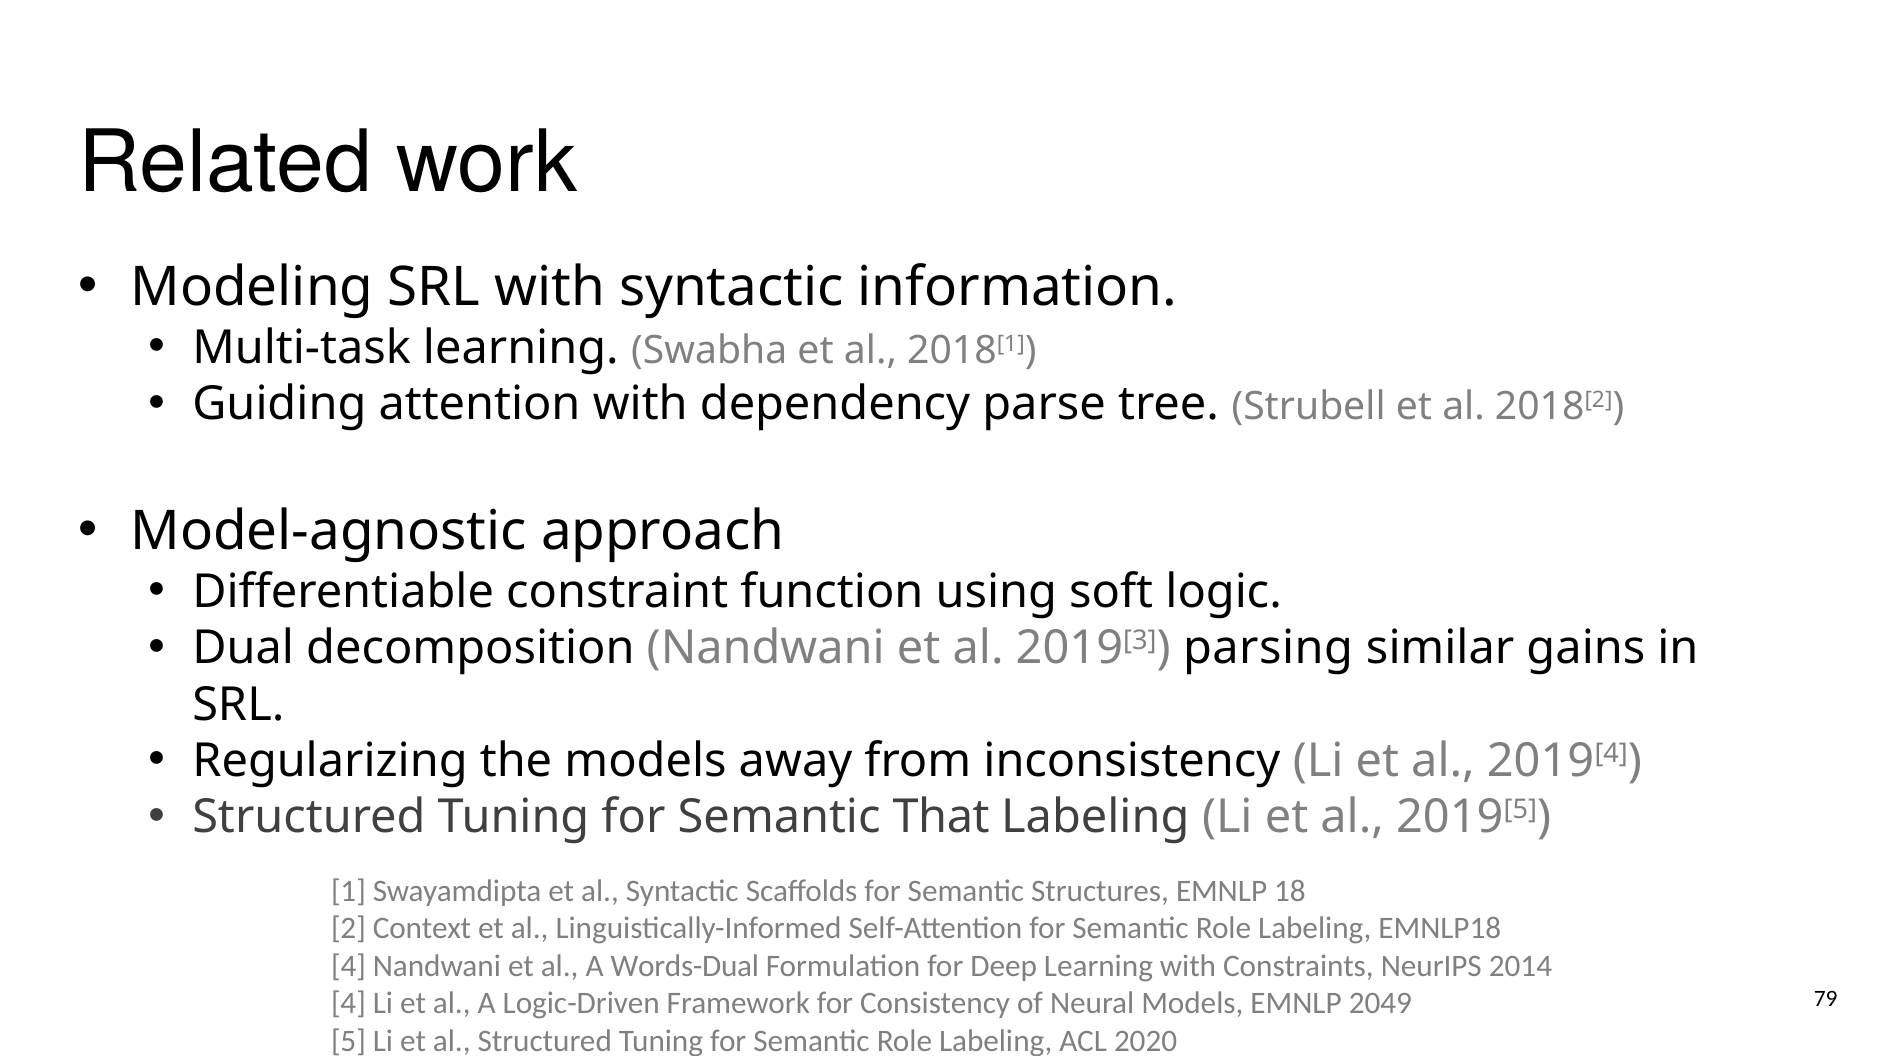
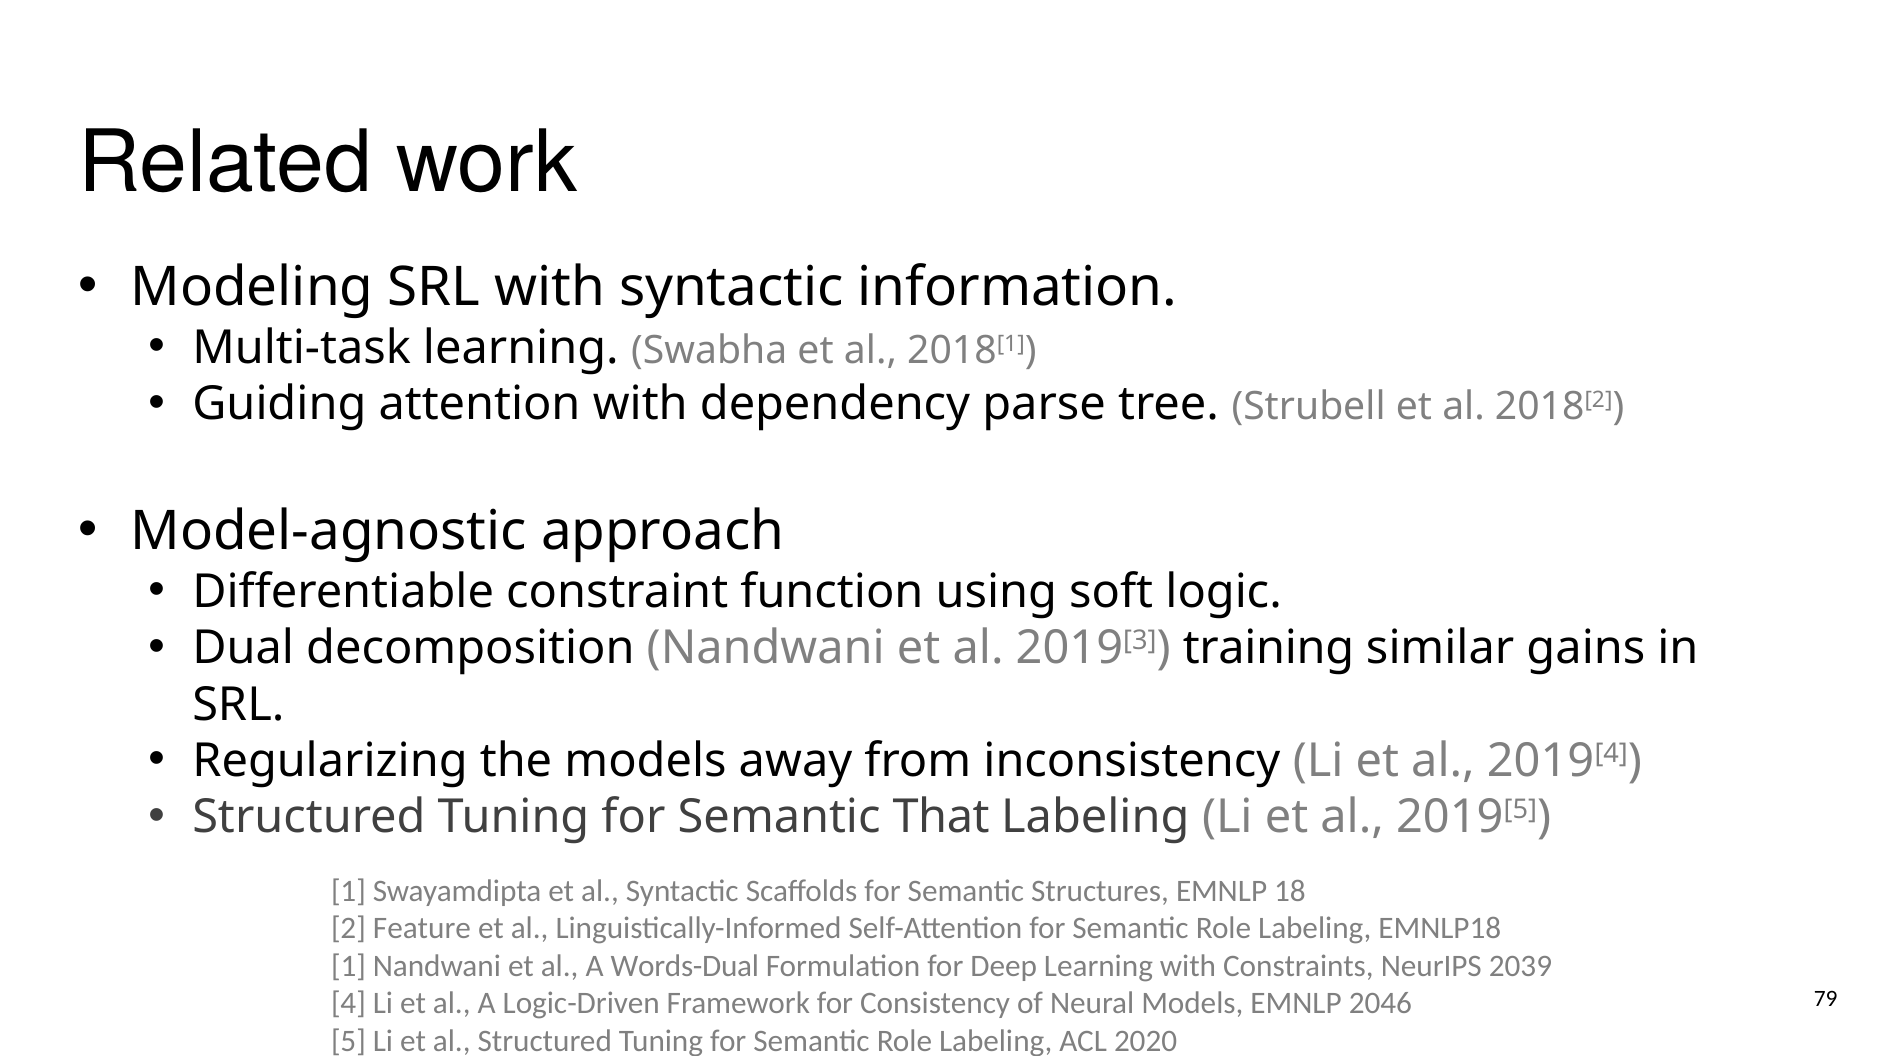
parsing: parsing -> training
Context: Context -> Feature
4 at (348, 966): 4 -> 1
2014: 2014 -> 2039
2049: 2049 -> 2046
